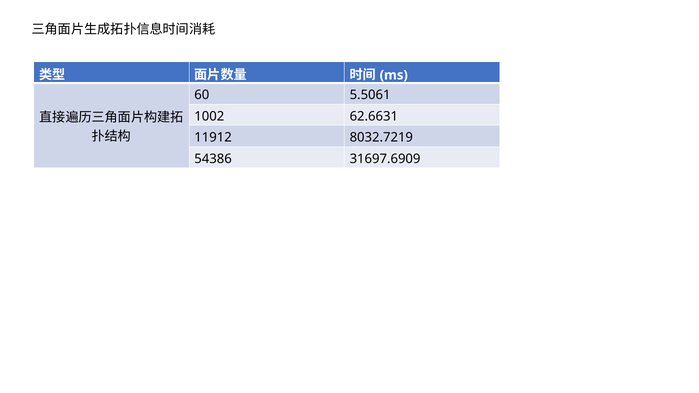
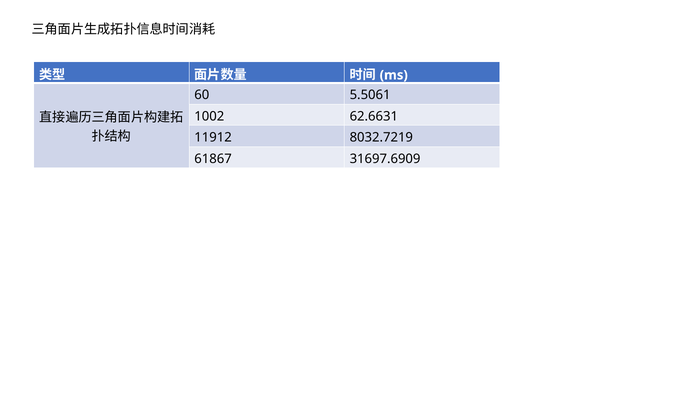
54386: 54386 -> 61867
